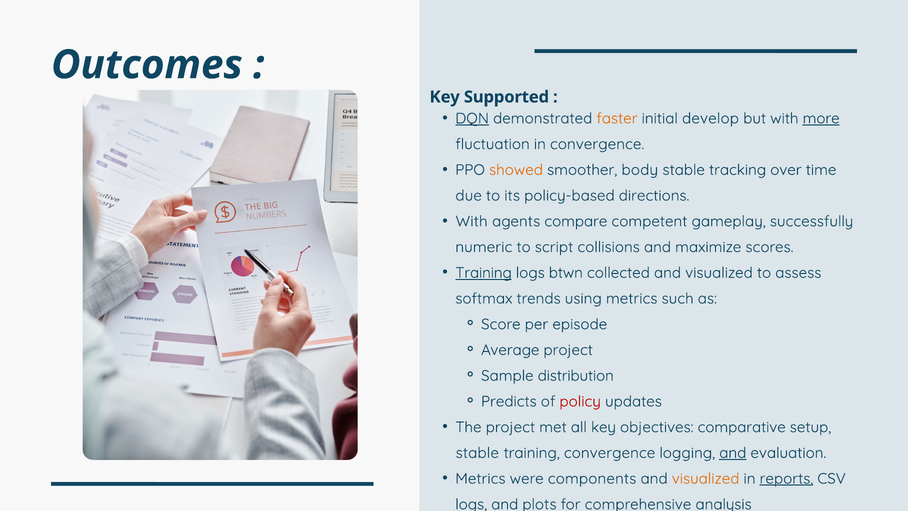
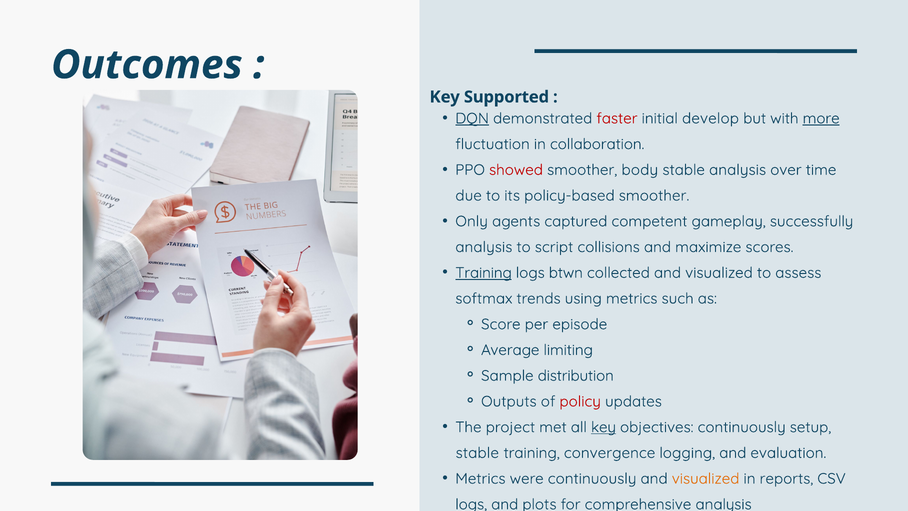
faster colour: orange -> red
in convergence: convergence -> collaboration
showed colour: orange -> red
stable tracking: tracking -> analysis
policy-based directions: directions -> smoother
With at (472, 221): With -> Only
compare: compare -> captured
numeric at (484, 247): numeric -> analysis
Average project: project -> limiting
Predicts: Predicts -> Outputs
key at (604, 427) underline: none -> present
objectives comparative: comparative -> continuously
and at (733, 453) underline: present -> none
were components: components -> continuously
reports underline: present -> none
